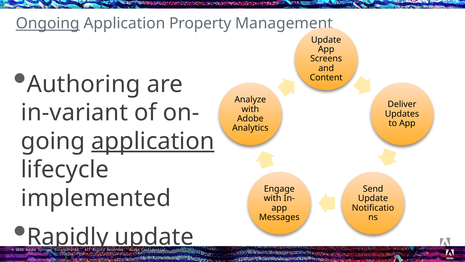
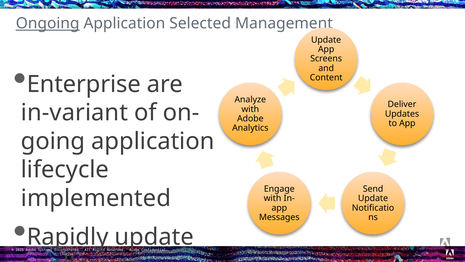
Property: Property -> Selected
Authoring: Authoring -> Enterprise
application at (153, 141) underline: present -> none
